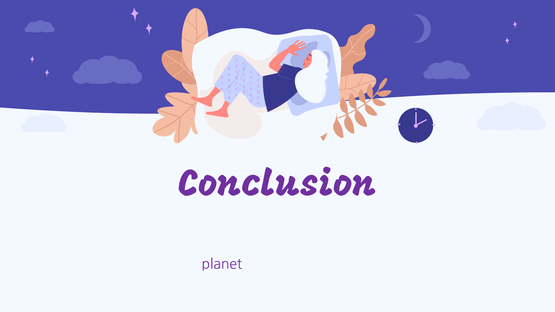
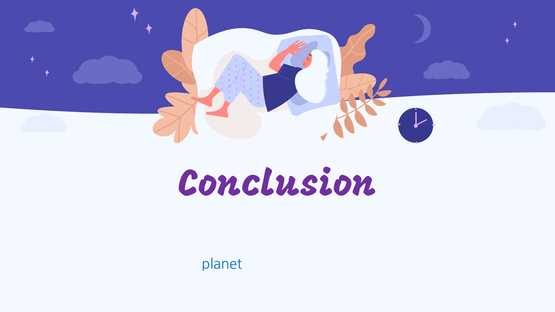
planet colour: purple -> blue
